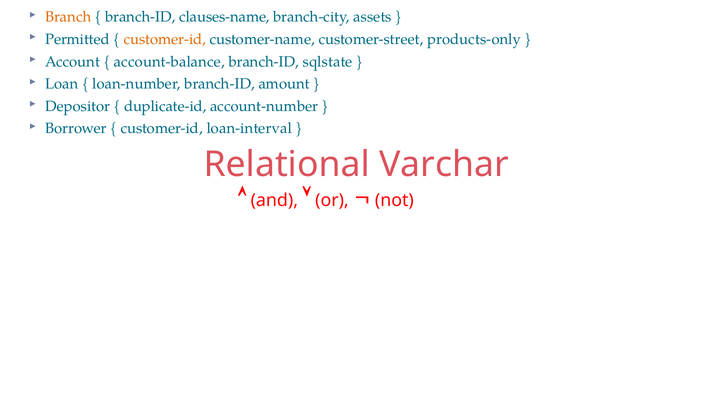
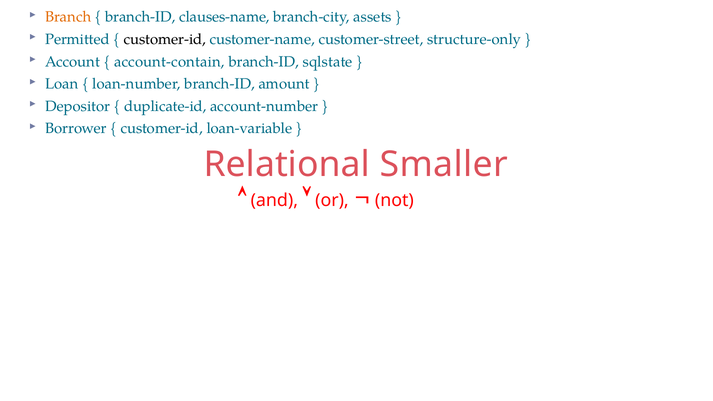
customer-id at (165, 39) colour: orange -> black
products-only: products-only -> structure-only
account-balance: account-balance -> account-contain
loan-interval: loan-interval -> loan-variable
Varchar: Varchar -> Smaller
